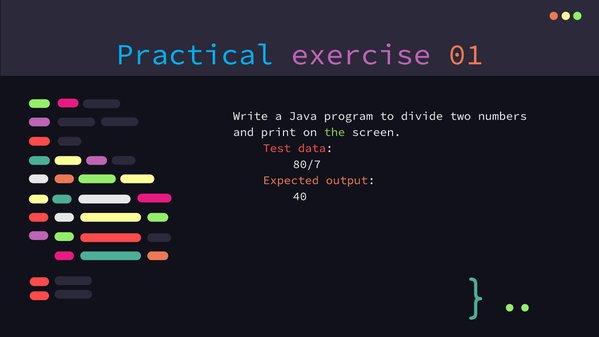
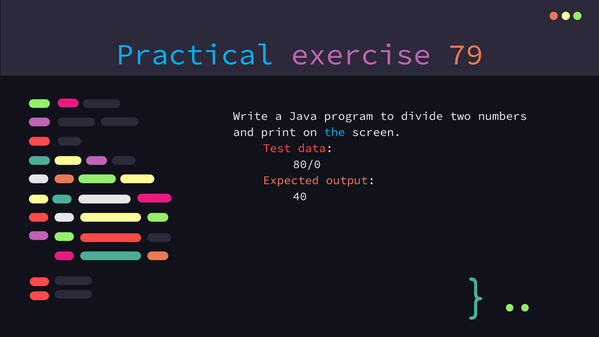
01: 01 -> 79
the colour: light green -> light blue
80/7: 80/7 -> 80/0
